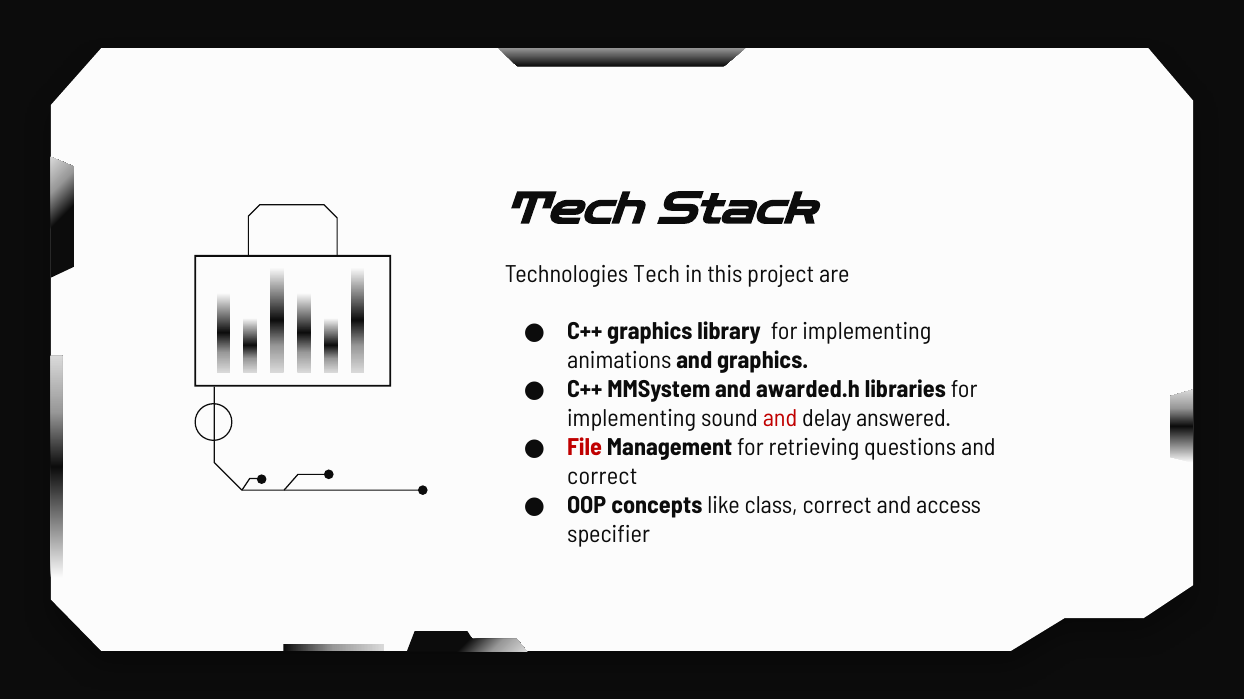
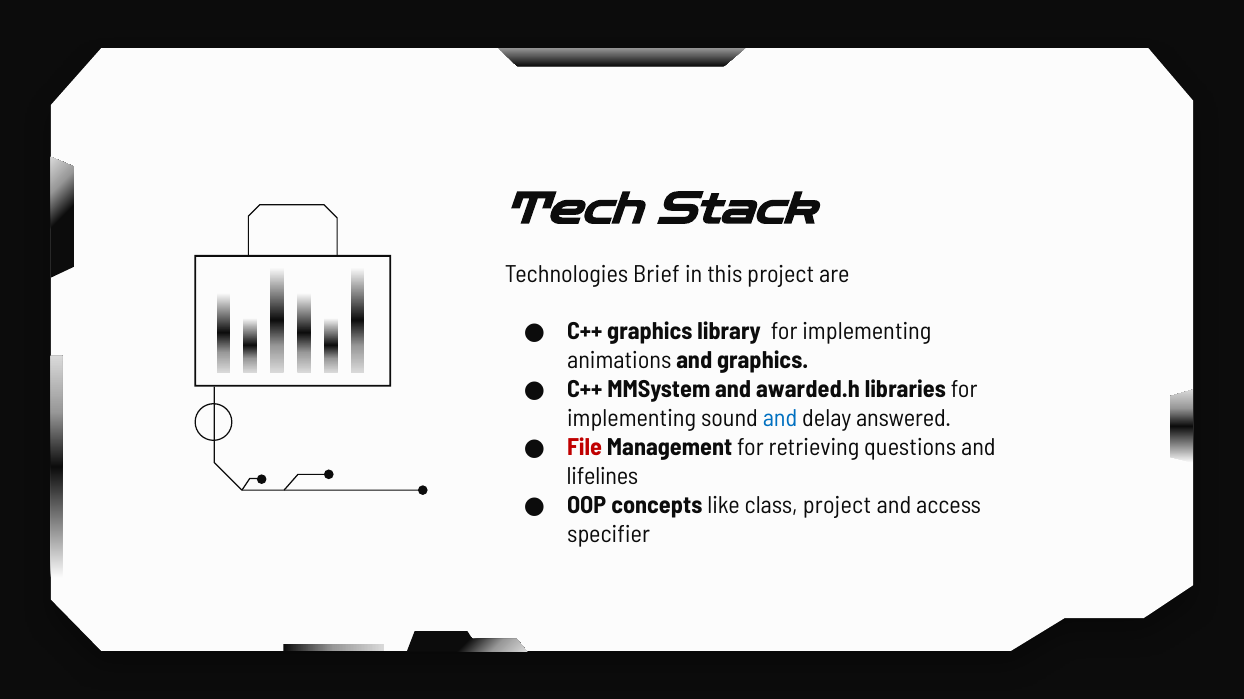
Technologies Tech: Tech -> Brief
and at (780, 419) colour: red -> blue
correct at (602, 477): correct -> lifelines
class correct: correct -> project
